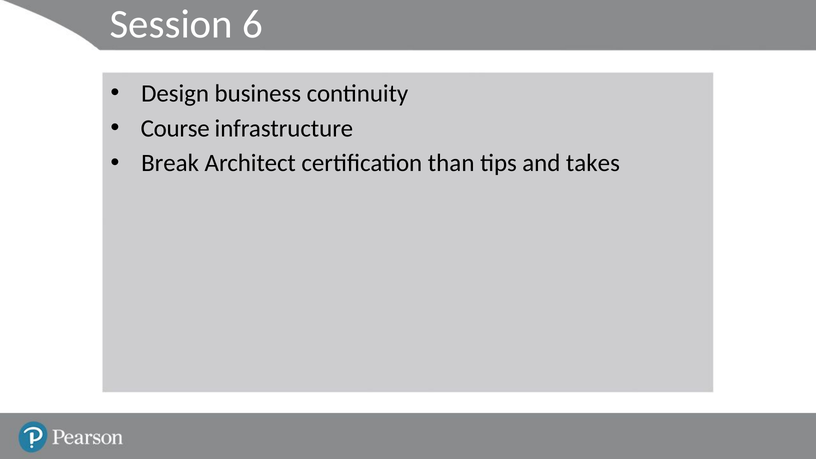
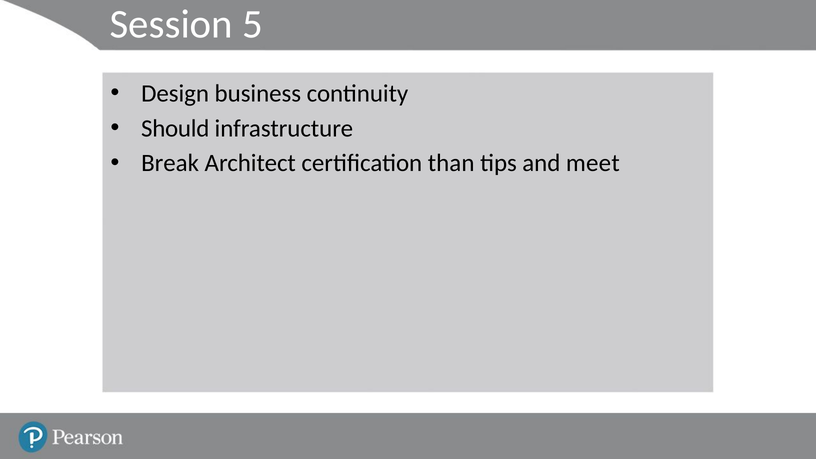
6: 6 -> 5
Course: Course -> Should
takes: takes -> meet
